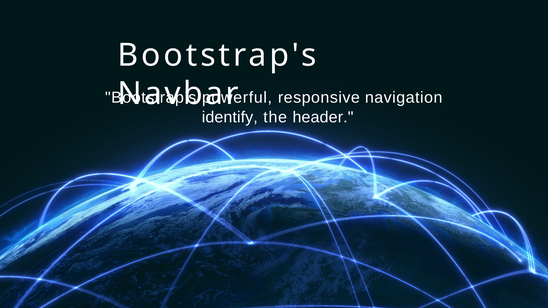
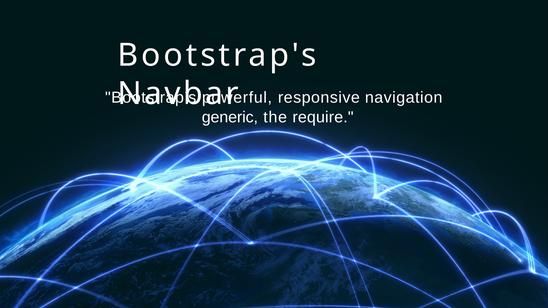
identify: identify -> generic
header: header -> require
